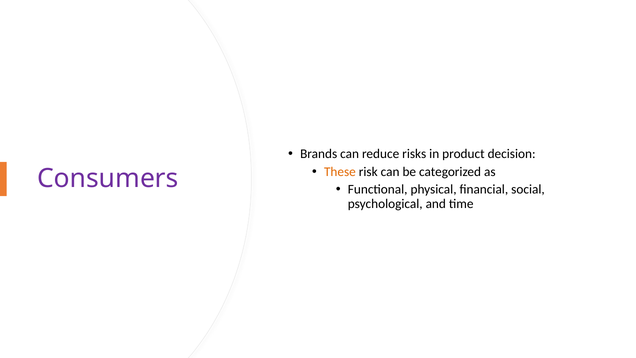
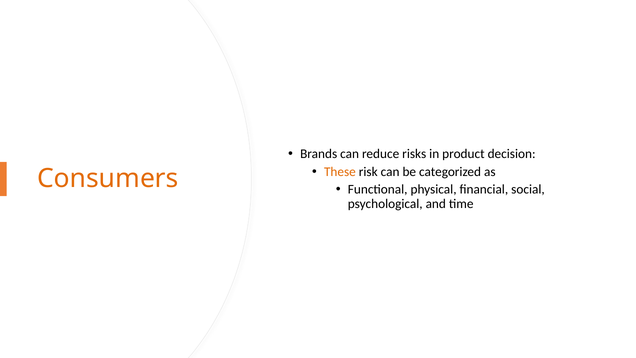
Consumers colour: purple -> orange
